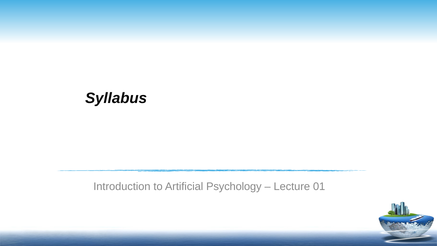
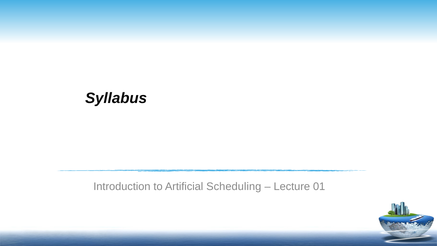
Psychology: Psychology -> Scheduling
